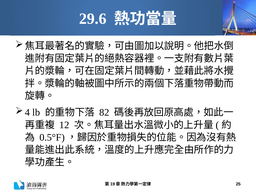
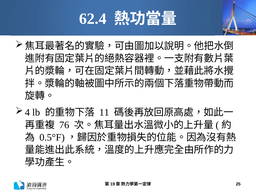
29.6: 29.6 -> 62.4
82: 82 -> 11
12: 12 -> 76
